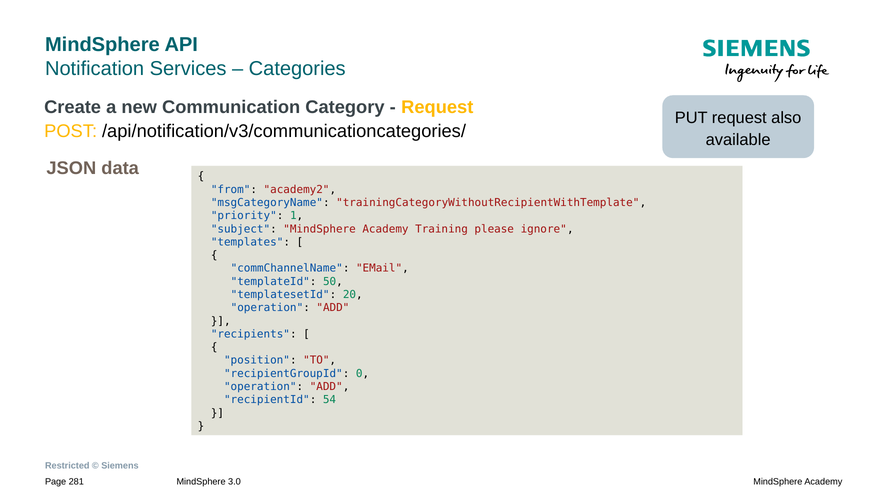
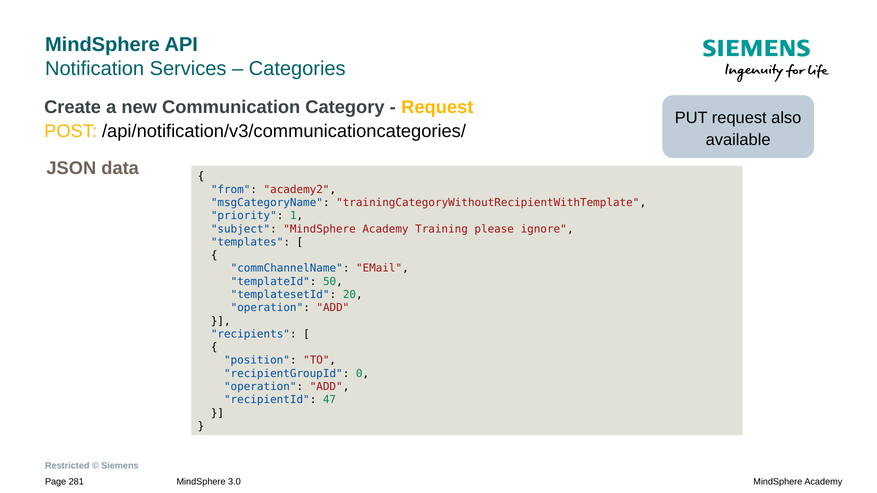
54: 54 -> 47
